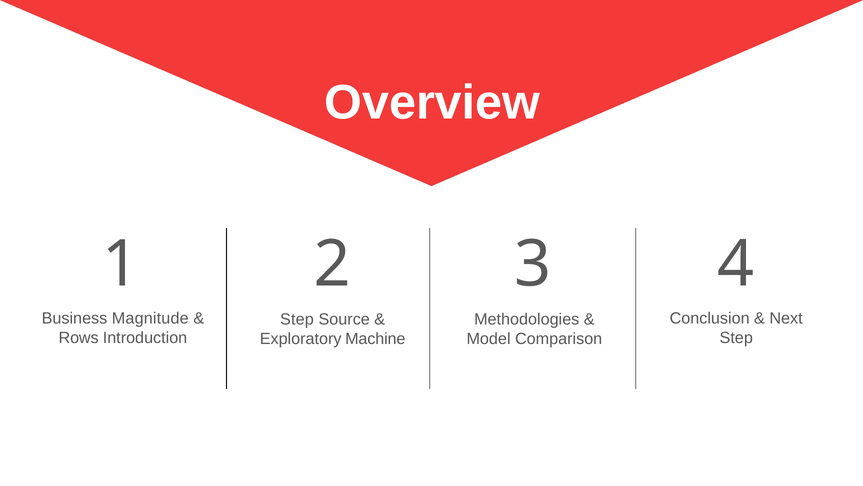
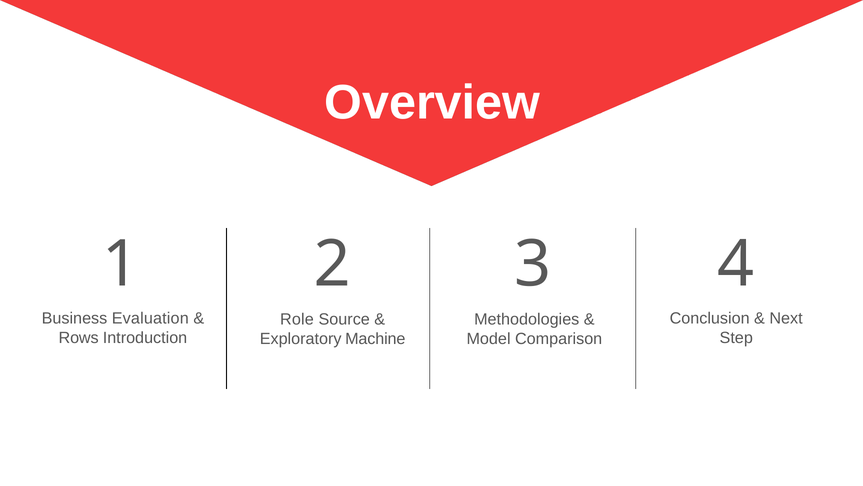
Magnitude: Magnitude -> Evaluation
Step at (297, 319): Step -> Role
